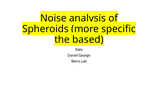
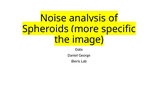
based: based -> image
